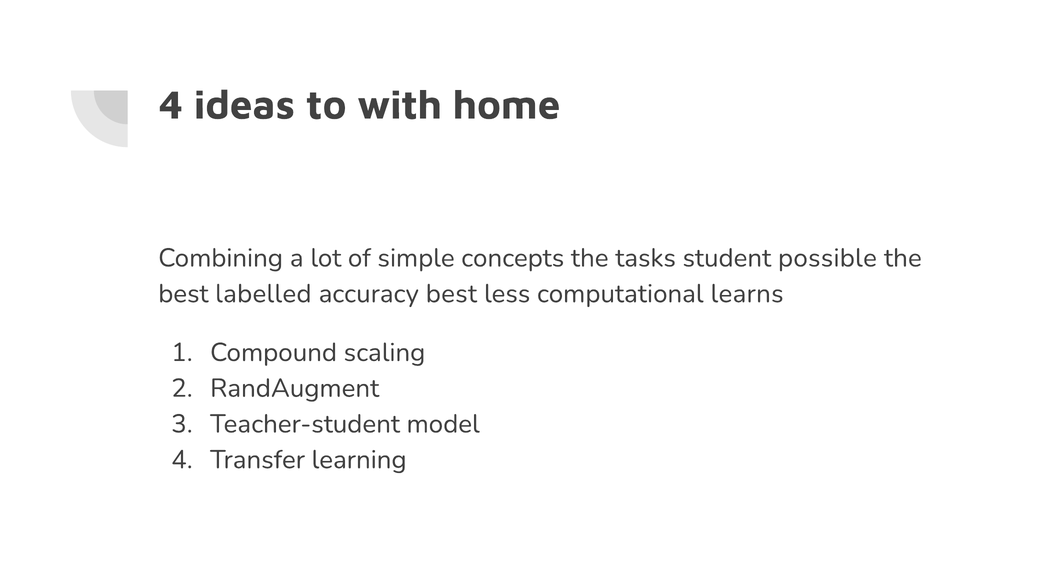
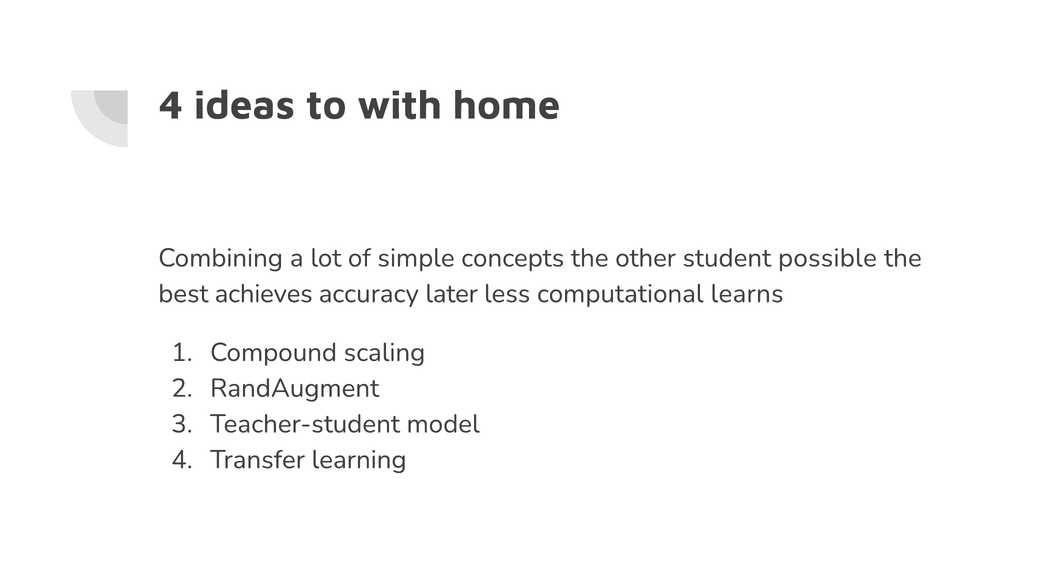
tasks: tasks -> other
labelled: labelled -> achieves
accuracy best: best -> later
